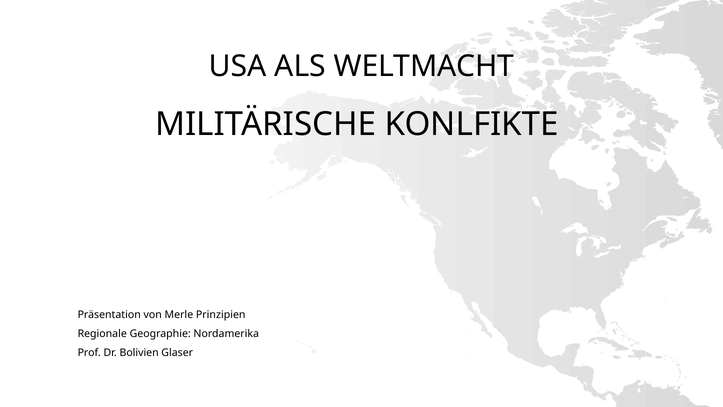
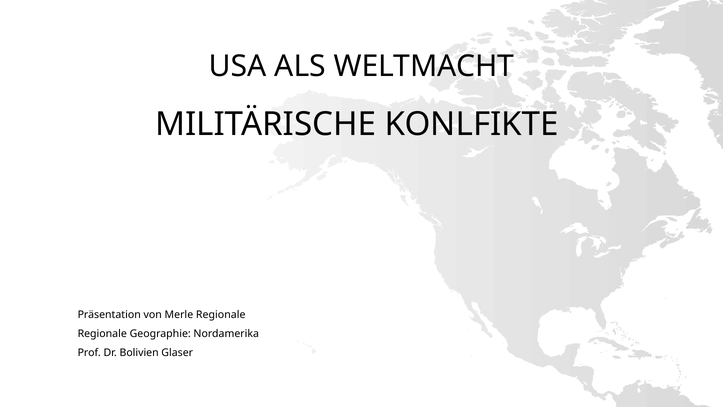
Merle Prinzipien: Prinzipien -> Regionale
